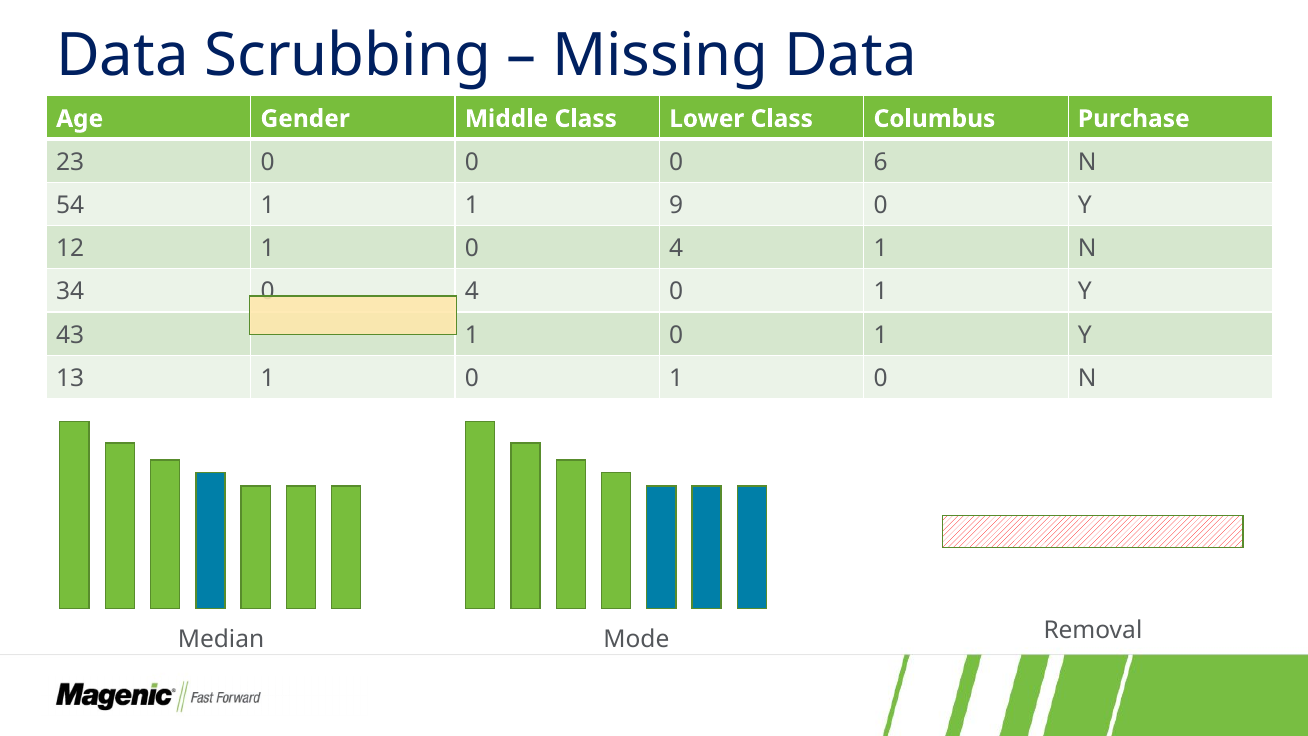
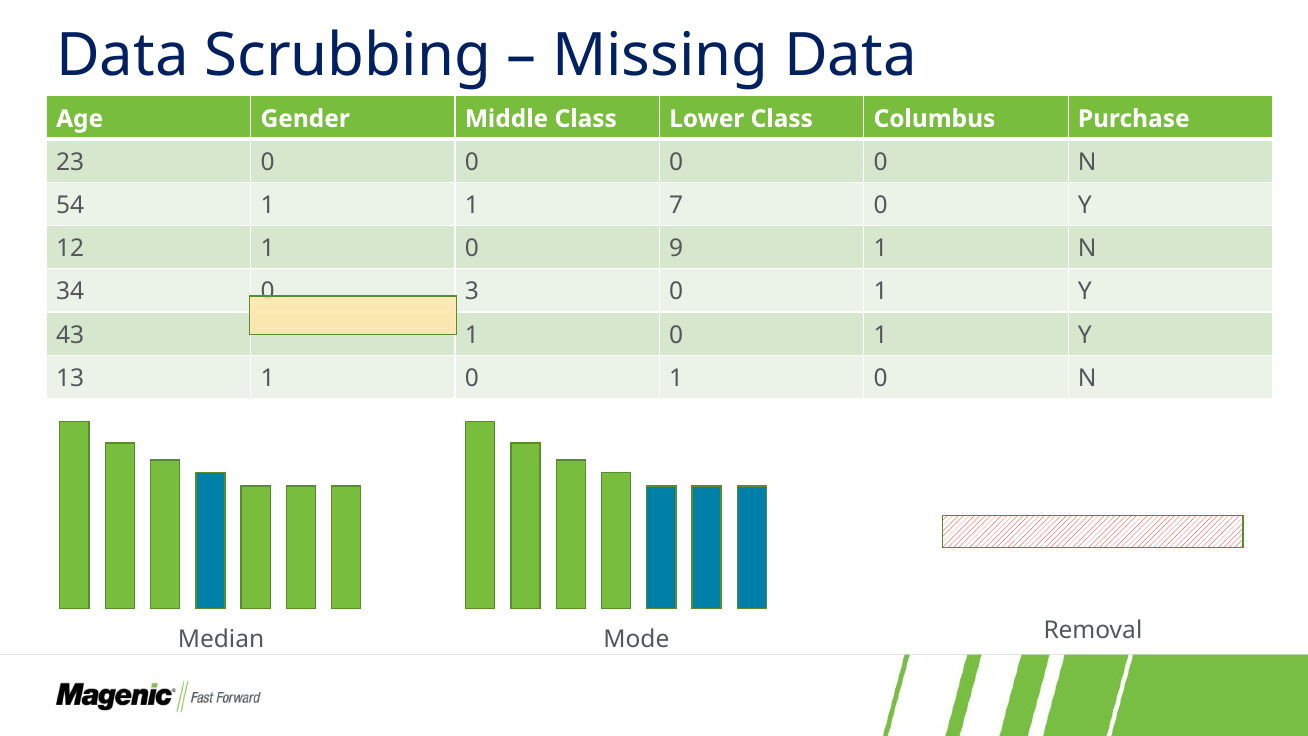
0 0 0 6: 6 -> 0
9: 9 -> 7
1 0 4: 4 -> 9
4 at (472, 292): 4 -> 3
